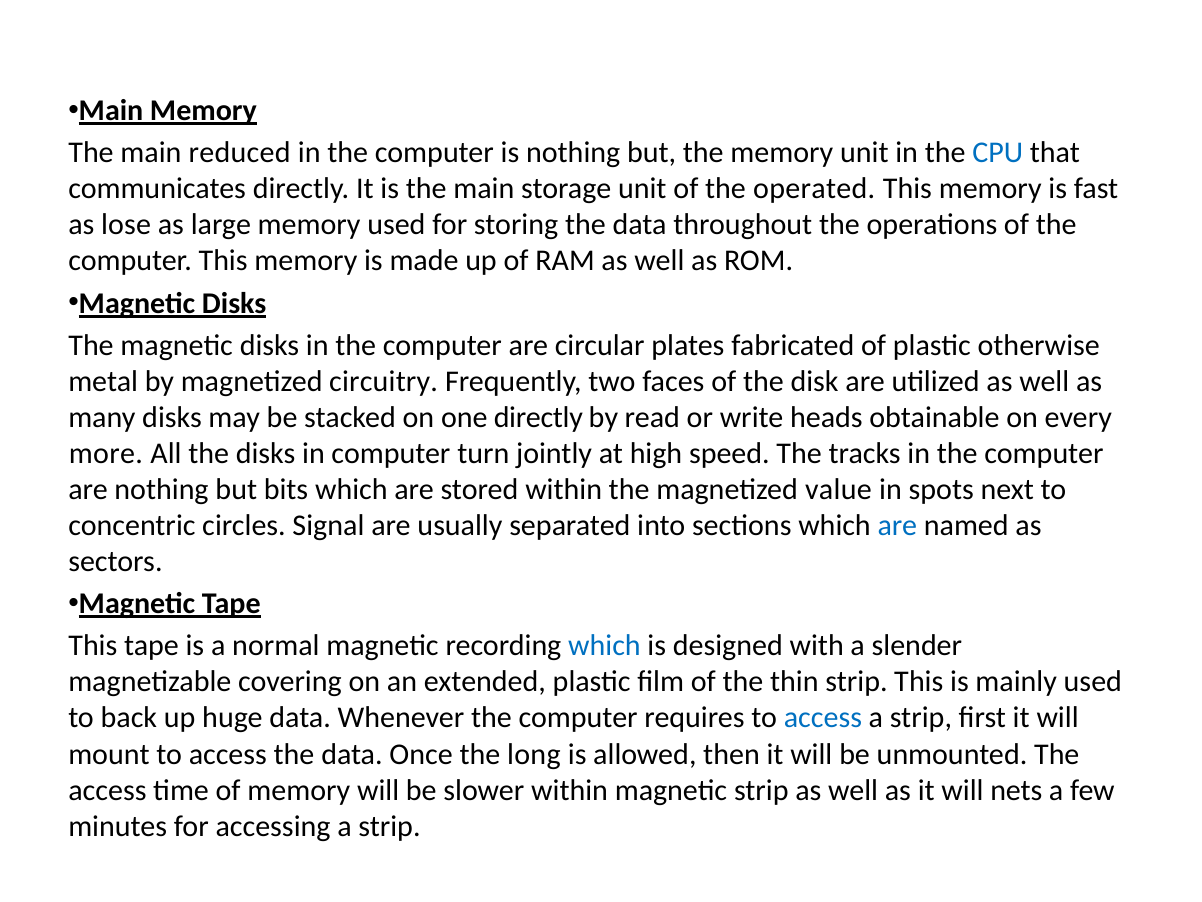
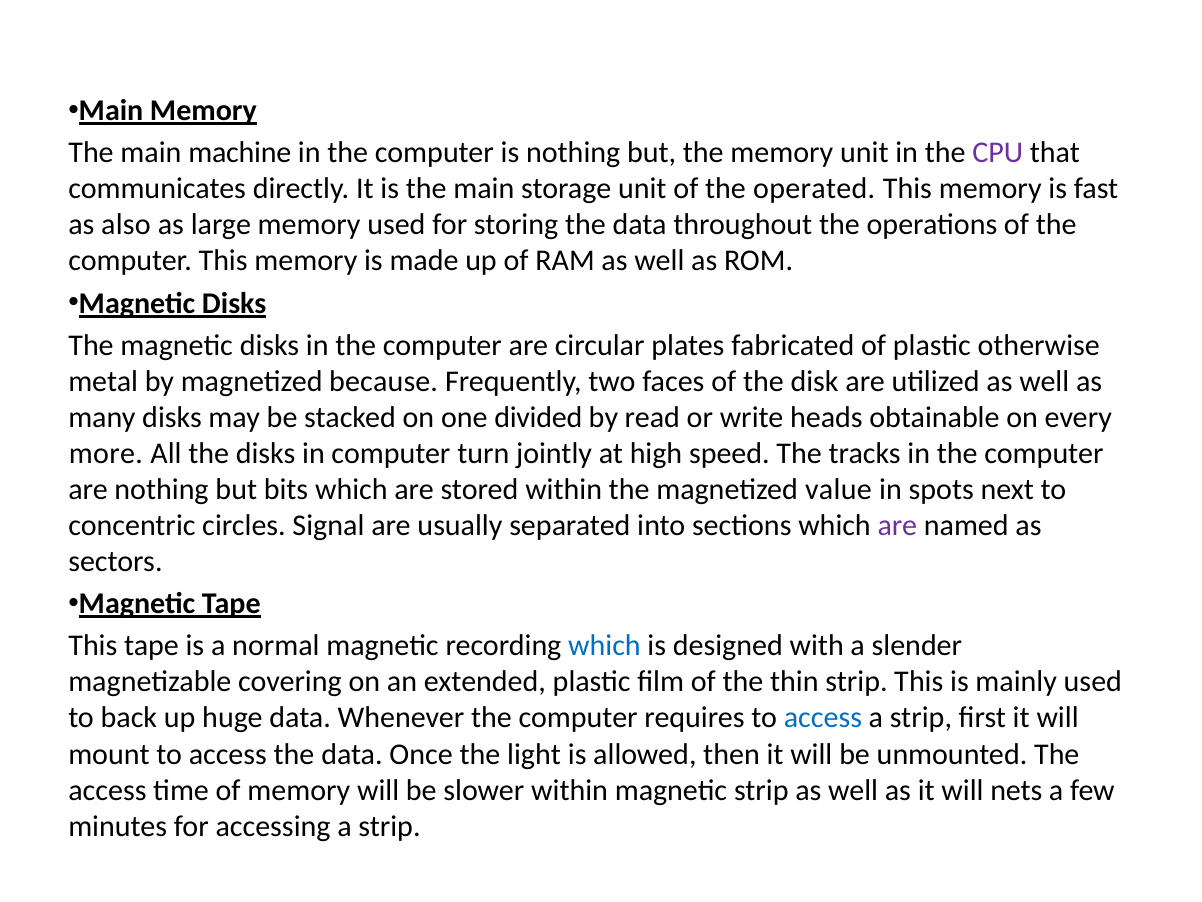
reduced: reduced -> machine
CPU colour: blue -> purple
lose: lose -> also
circuitry: circuitry -> because
one directly: directly -> divided
are at (897, 525) colour: blue -> purple
long: long -> light
